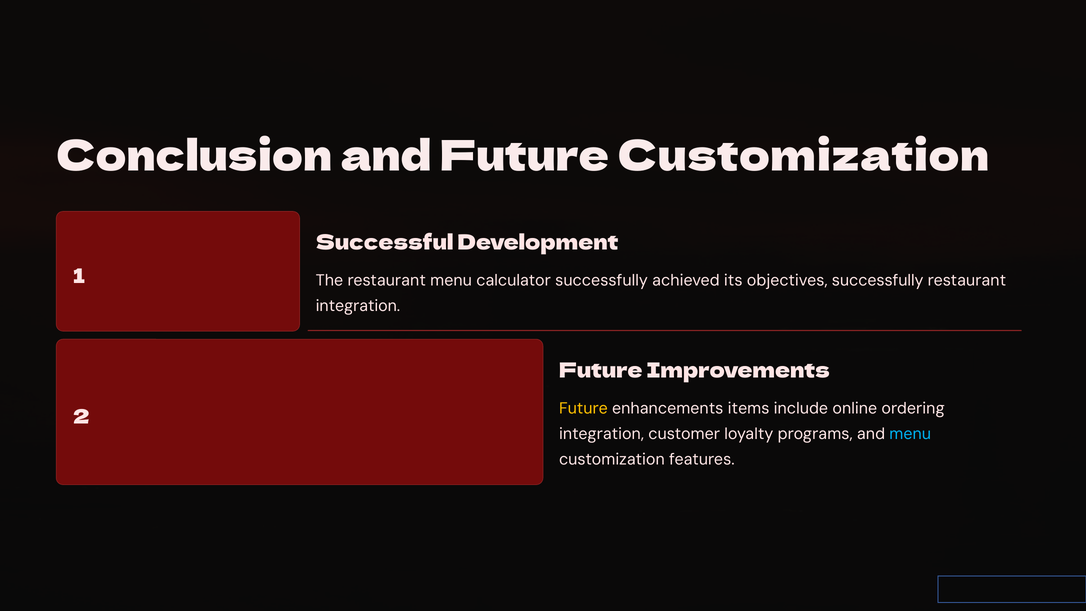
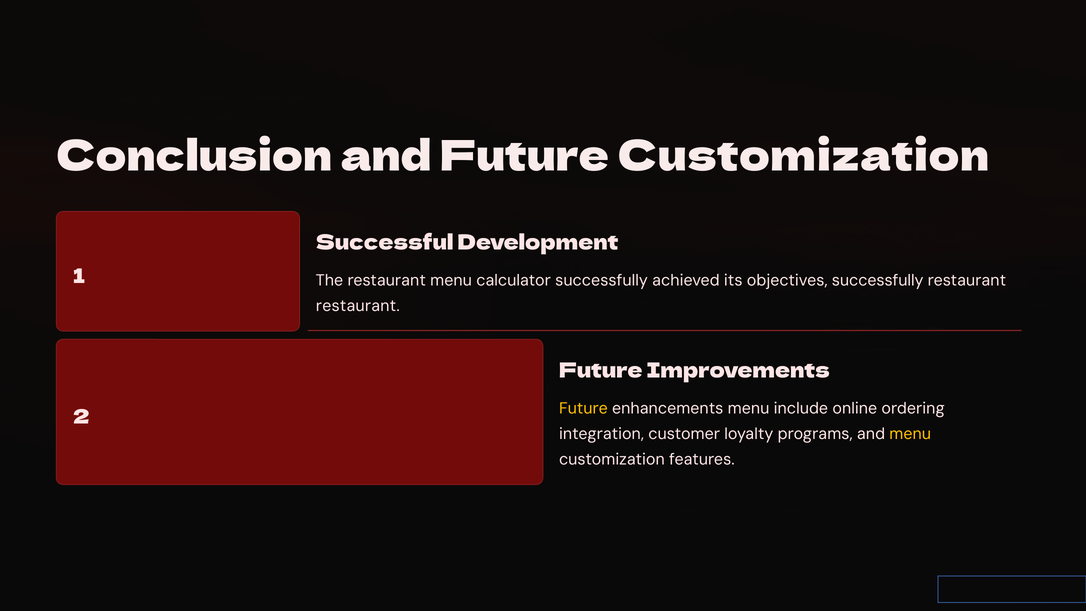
integration at (358, 306): integration -> restaurant
enhancements items: items -> menu
menu at (910, 434) colour: light blue -> yellow
